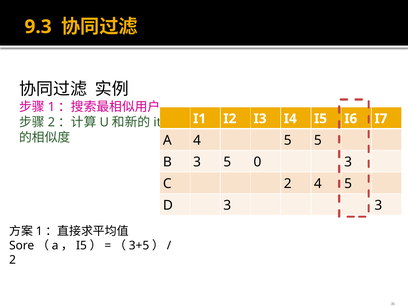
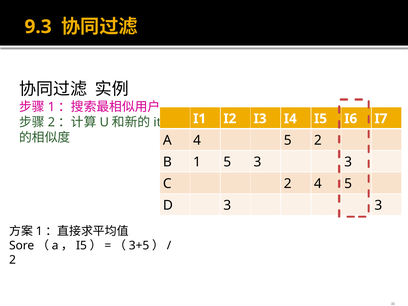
5 5: 5 -> 2
B 3: 3 -> 1
5 0: 0 -> 3
